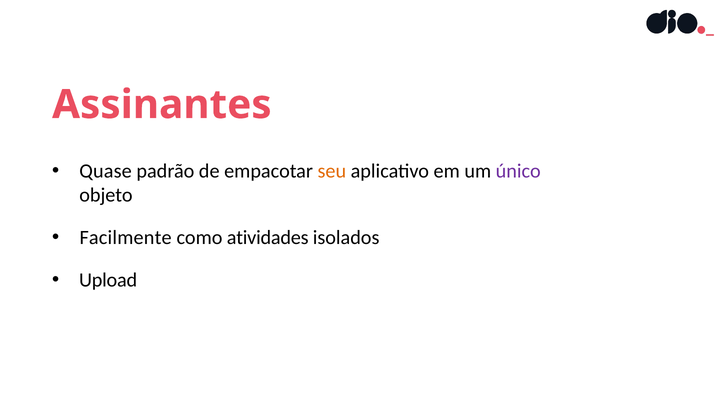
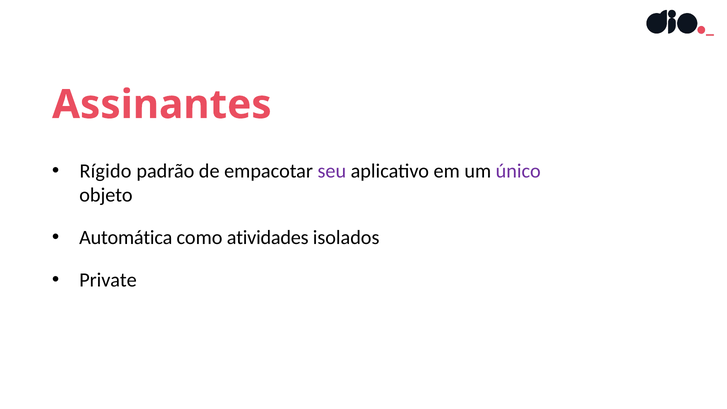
Quase: Quase -> Rígido
seu colour: orange -> purple
Facilmente: Facilmente -> Automática
Upload: Upload -> Private
